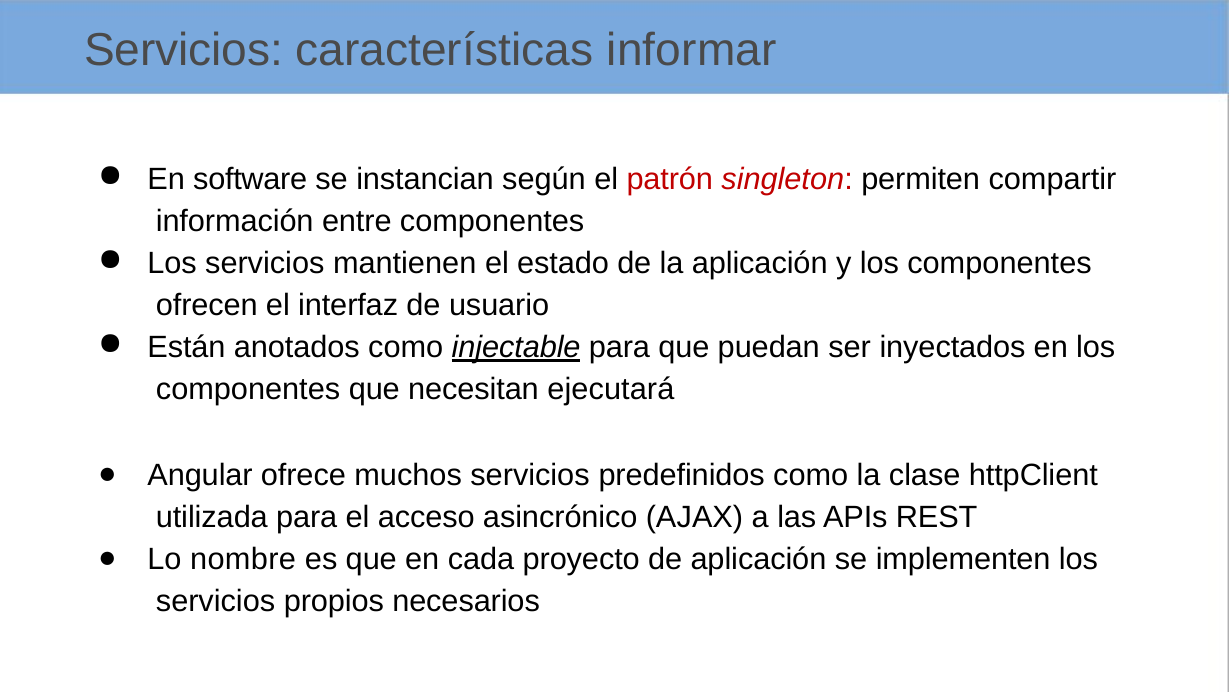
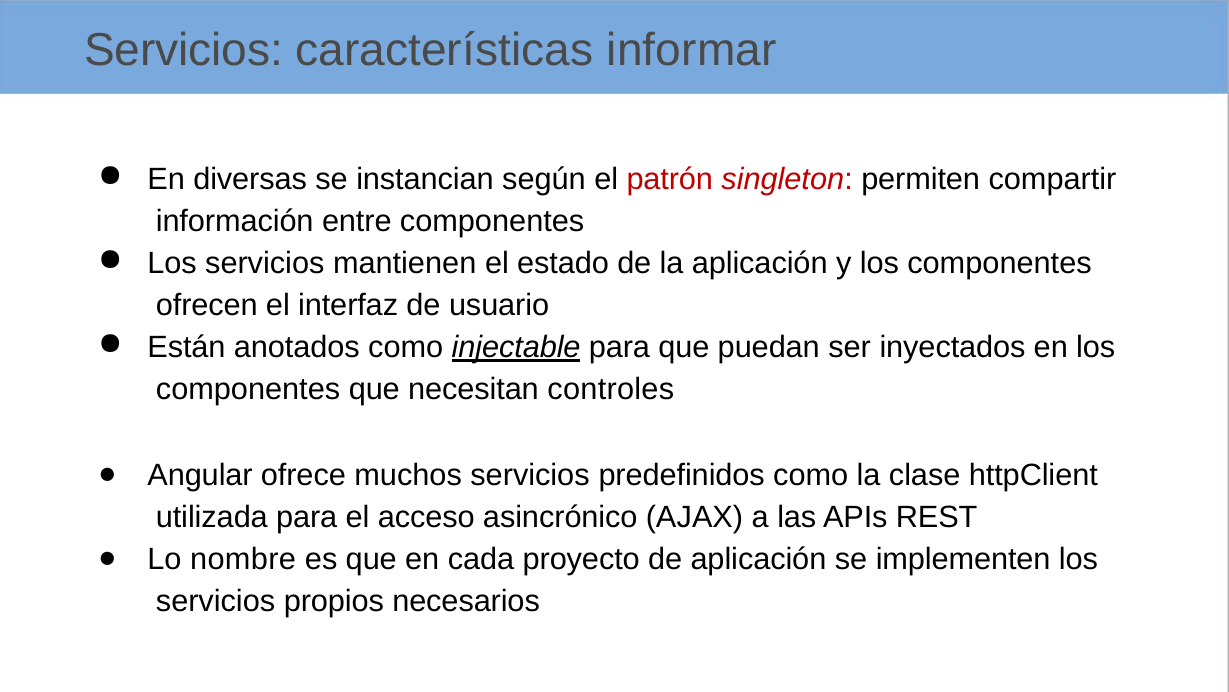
software: software -> diversas
ejecutará: ejecutará -> controles
